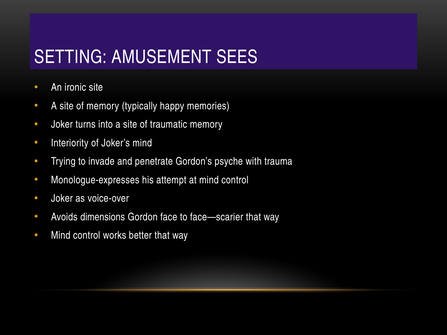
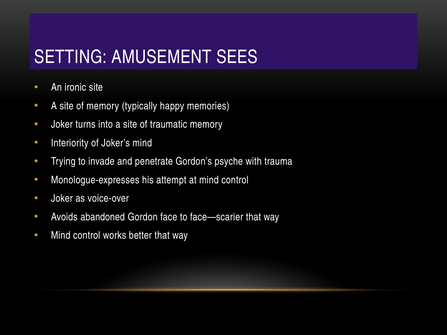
dimensions: dimensions -> abandoned
